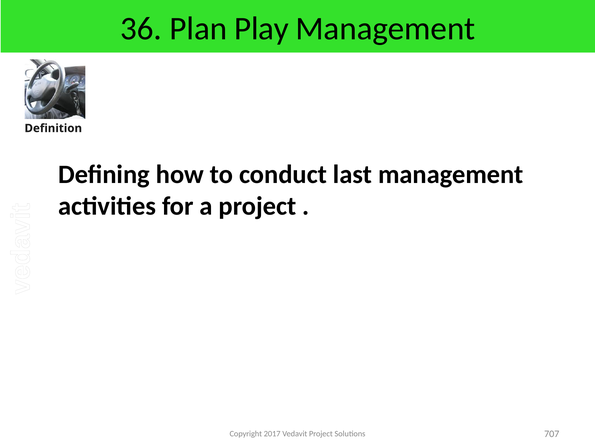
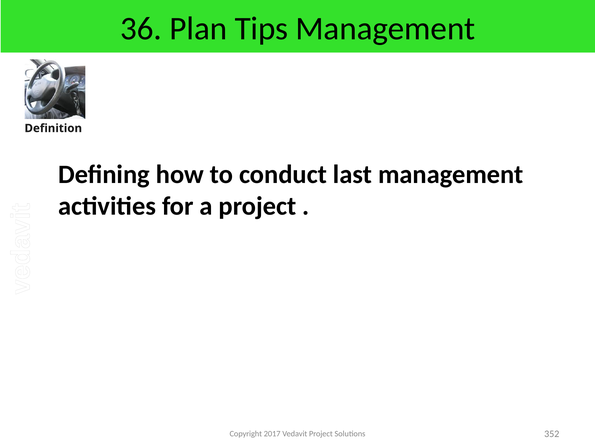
Play: Play -> Tips
707: 707 -> 352
